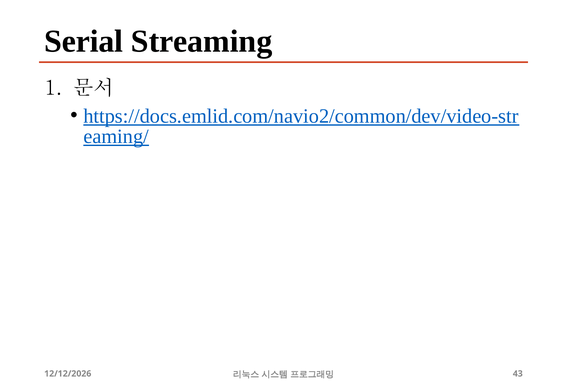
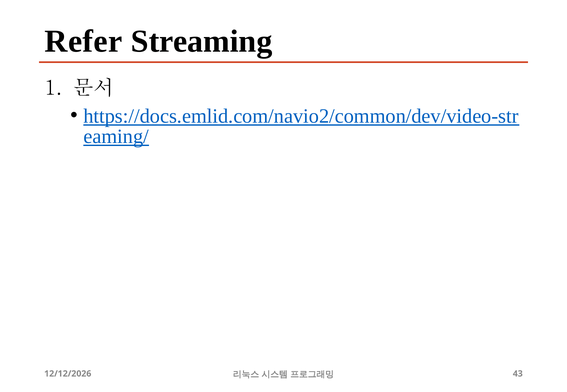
Serial: Serial -> Refer
